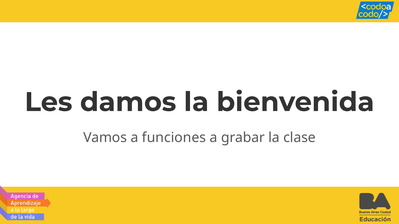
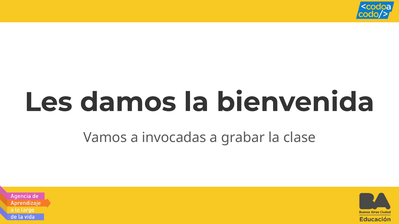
funciones: funciones -> invocadas
